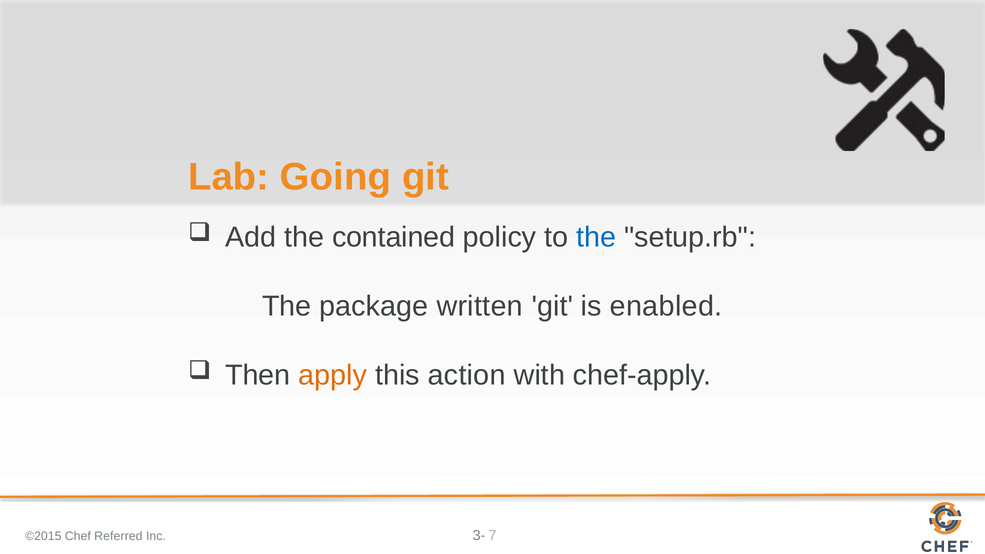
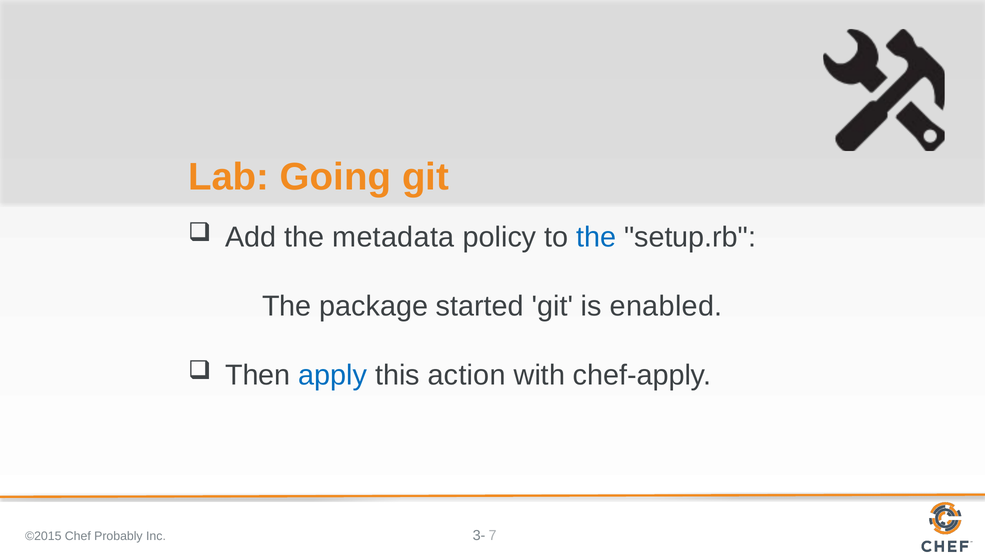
contained: contained -> metadata
written: written -> started
apply colour: orange -> blue
Referred: Referred -> Probably
